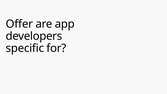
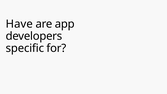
Offer: Offer -> Have
